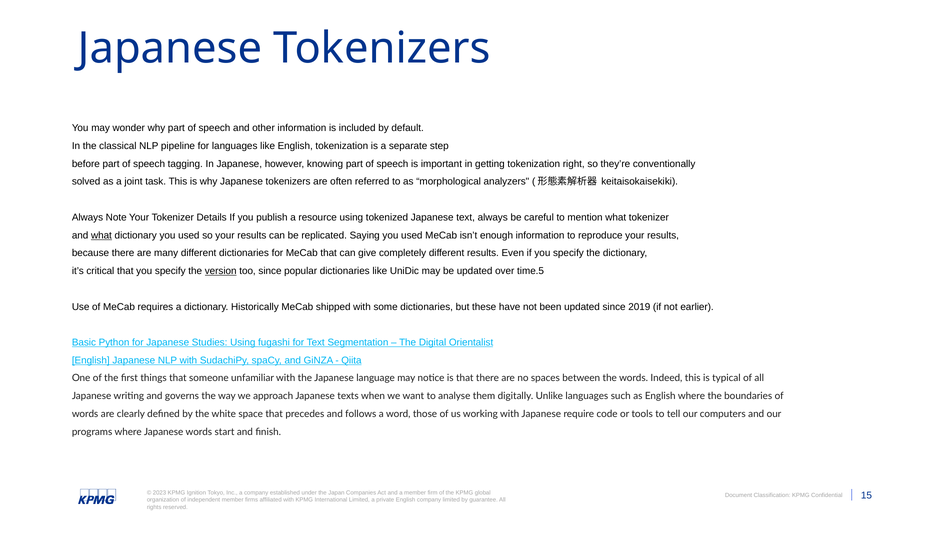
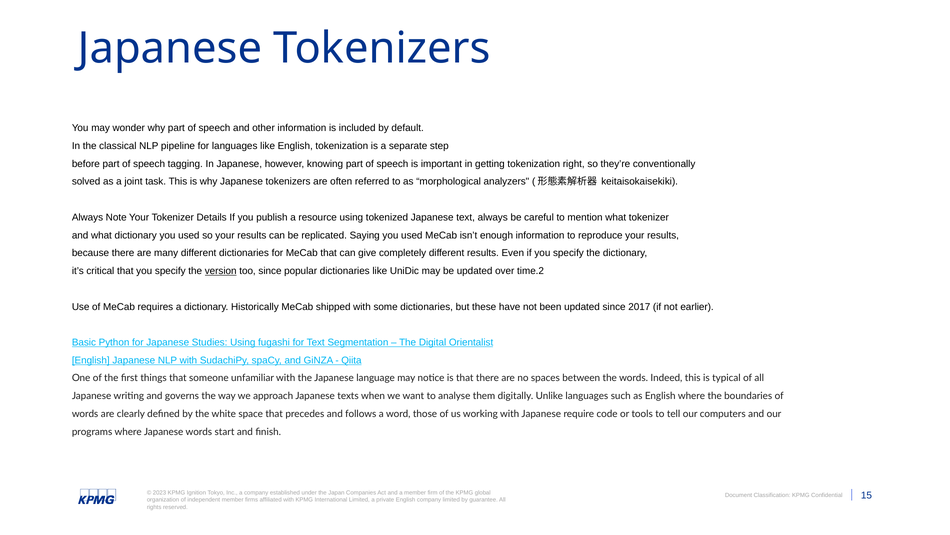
what at (101, 235) underline: present -> none
time.5: time.5 -> time.2
2019: 2019 -> 2017
